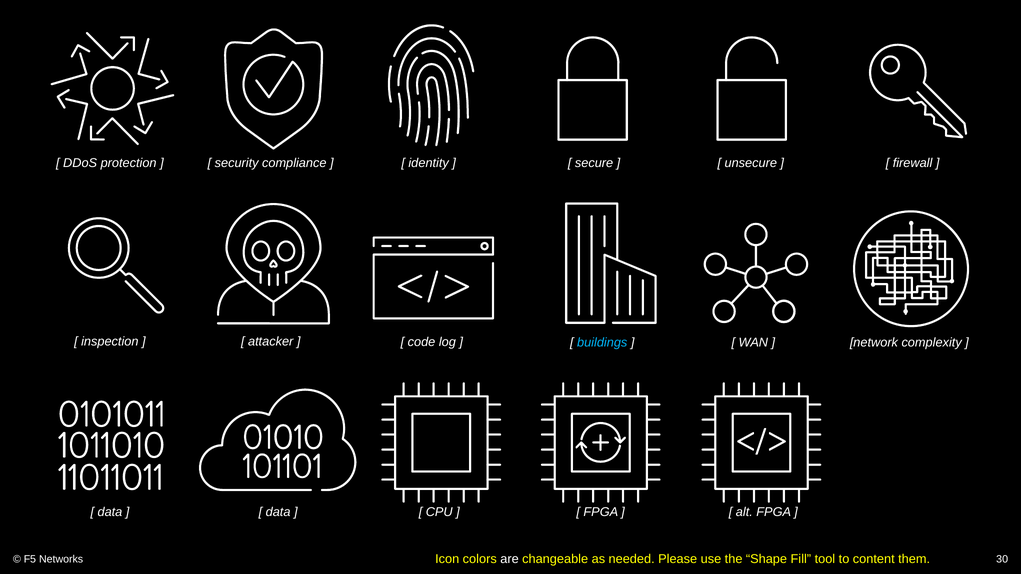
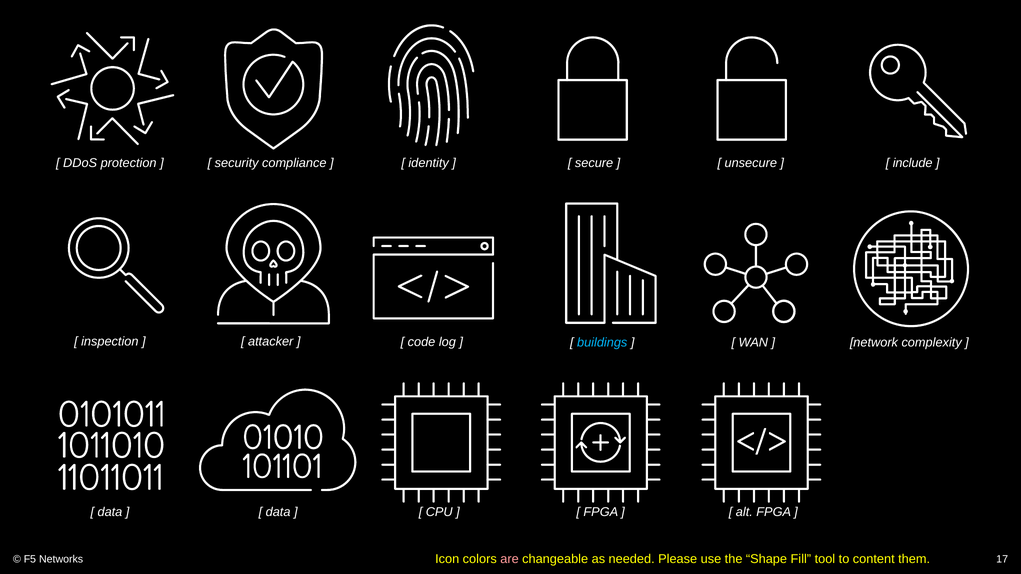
firewall: firewall -> include
are colour: white -> pink
30: 30 -> 17
